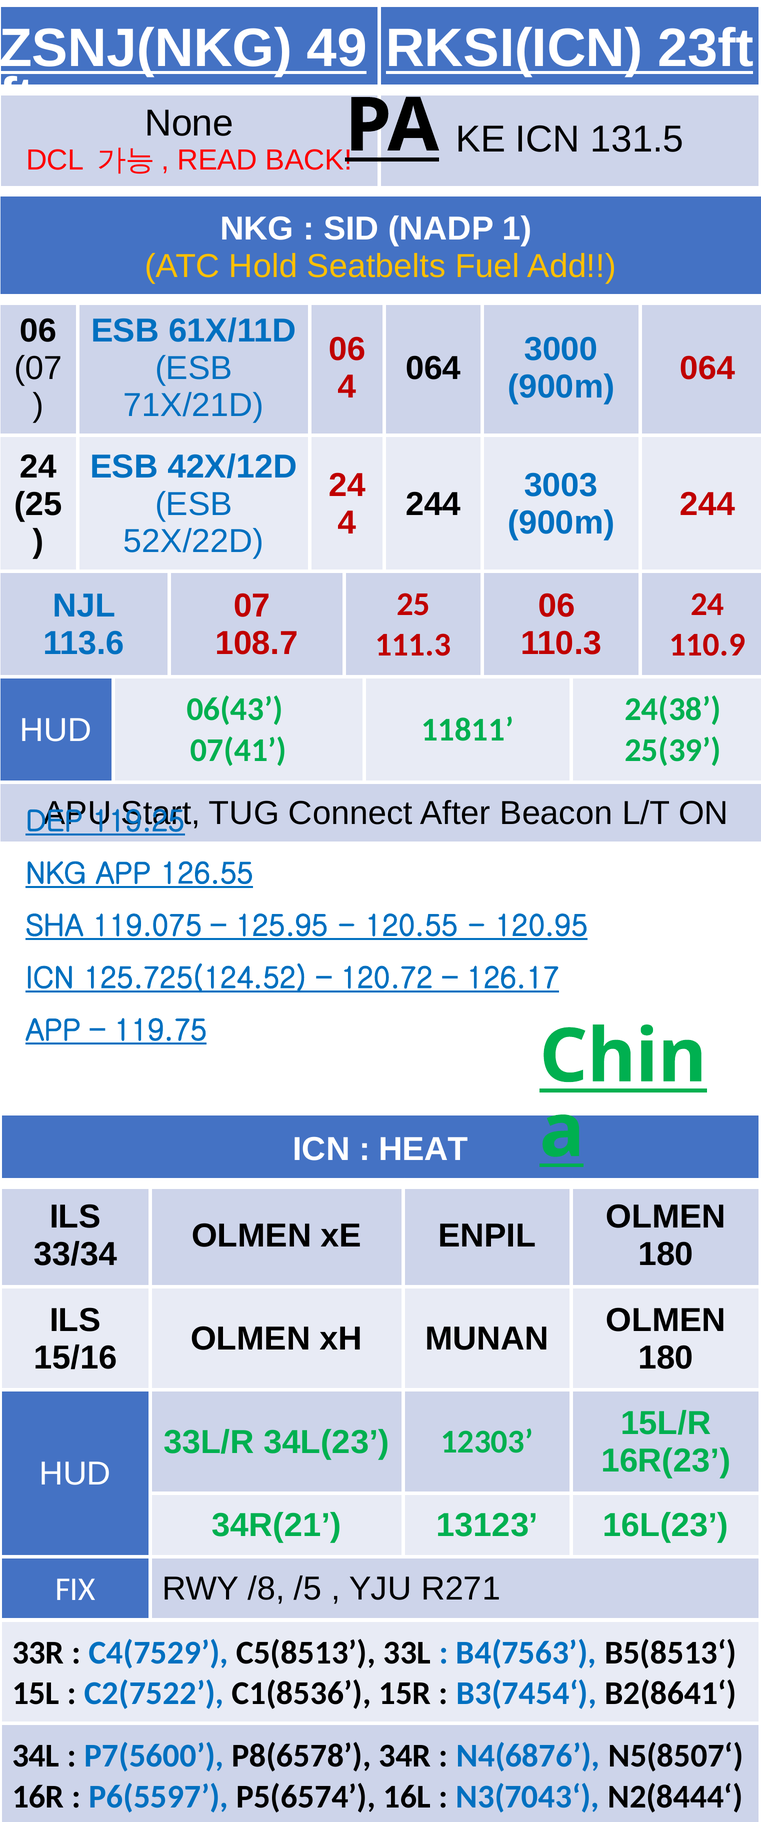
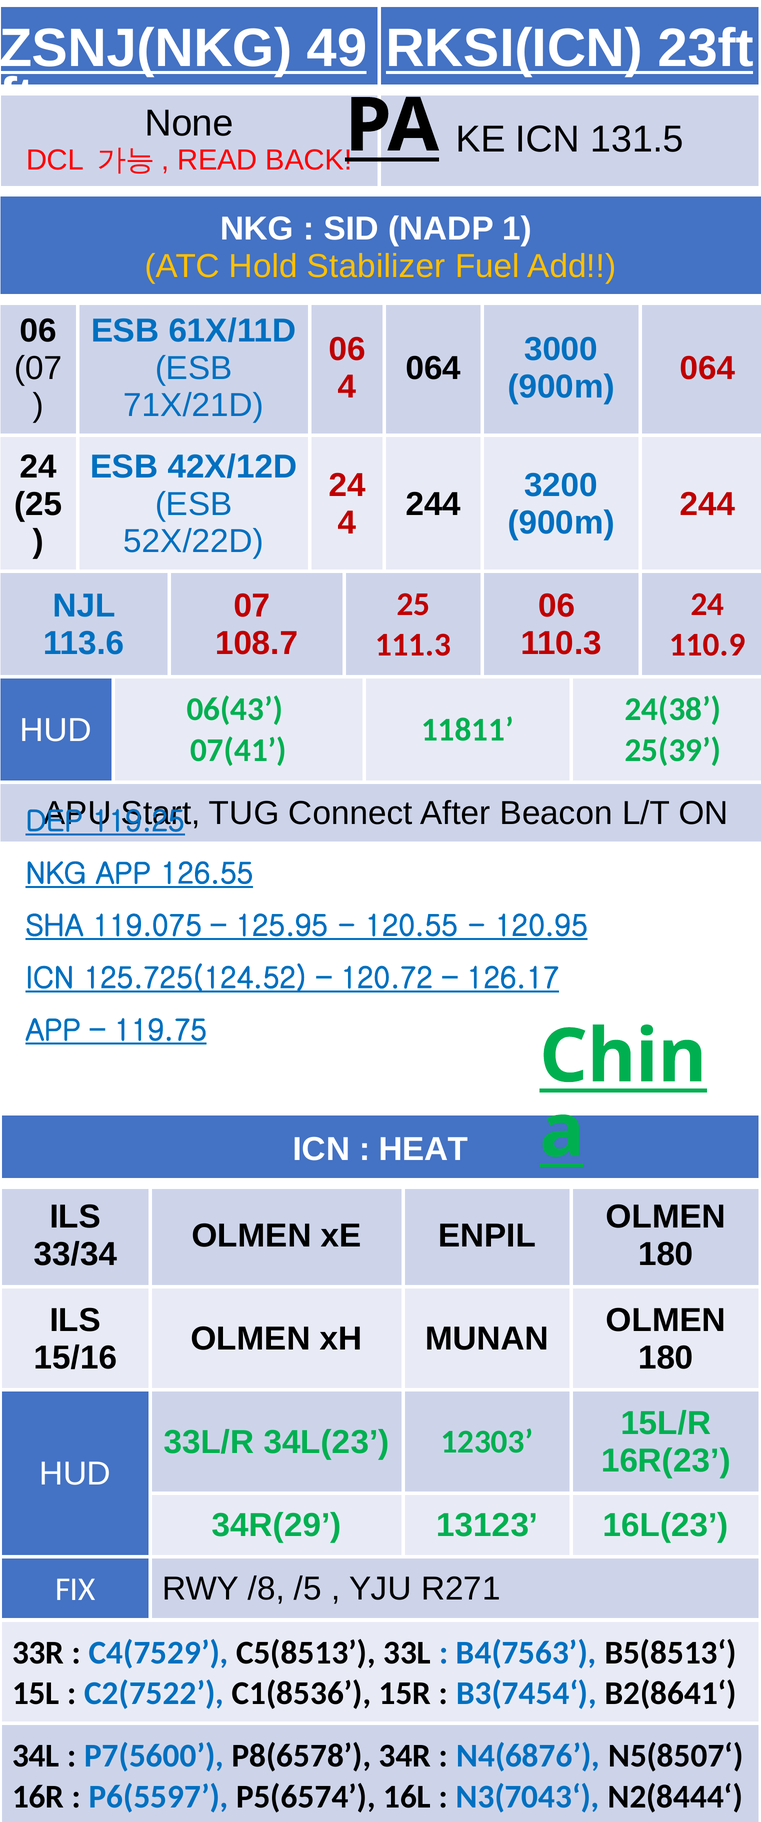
Seatbelts: Seatbelts -> Stabilizer
3003: 3003 -> 3200
34R(21: 34R(21 -> 34R(29
